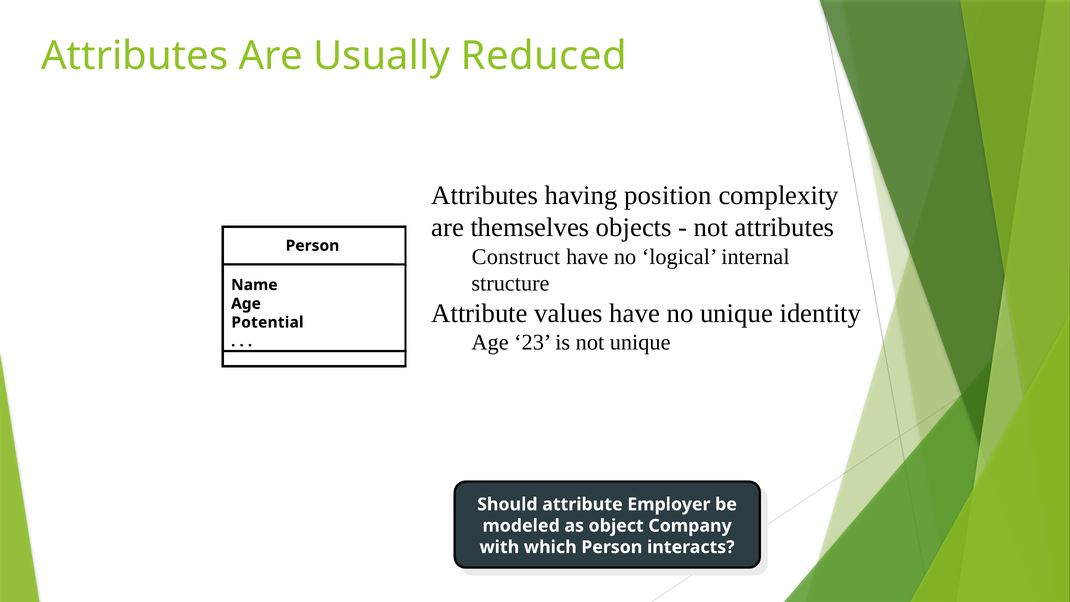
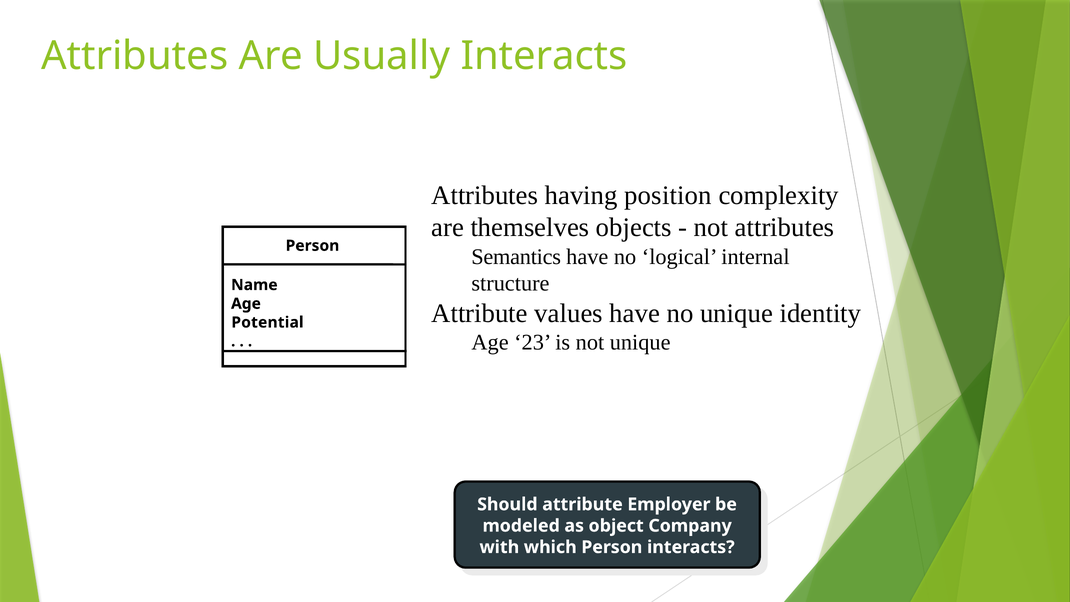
Usually Reduced: Reduced -> Interacts
Construct: Construct -> Semantics
